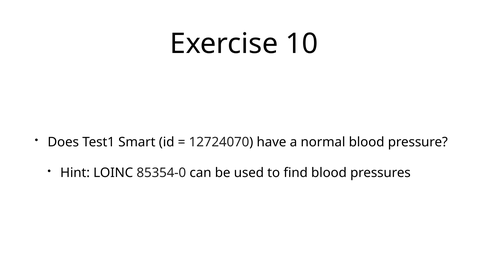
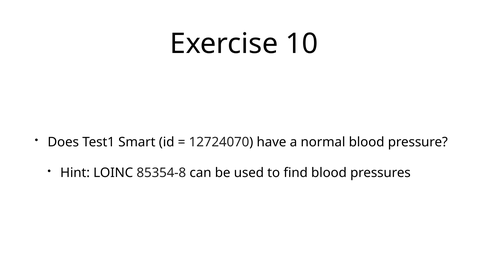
85354-0: 85354-0 -> 85354-8
